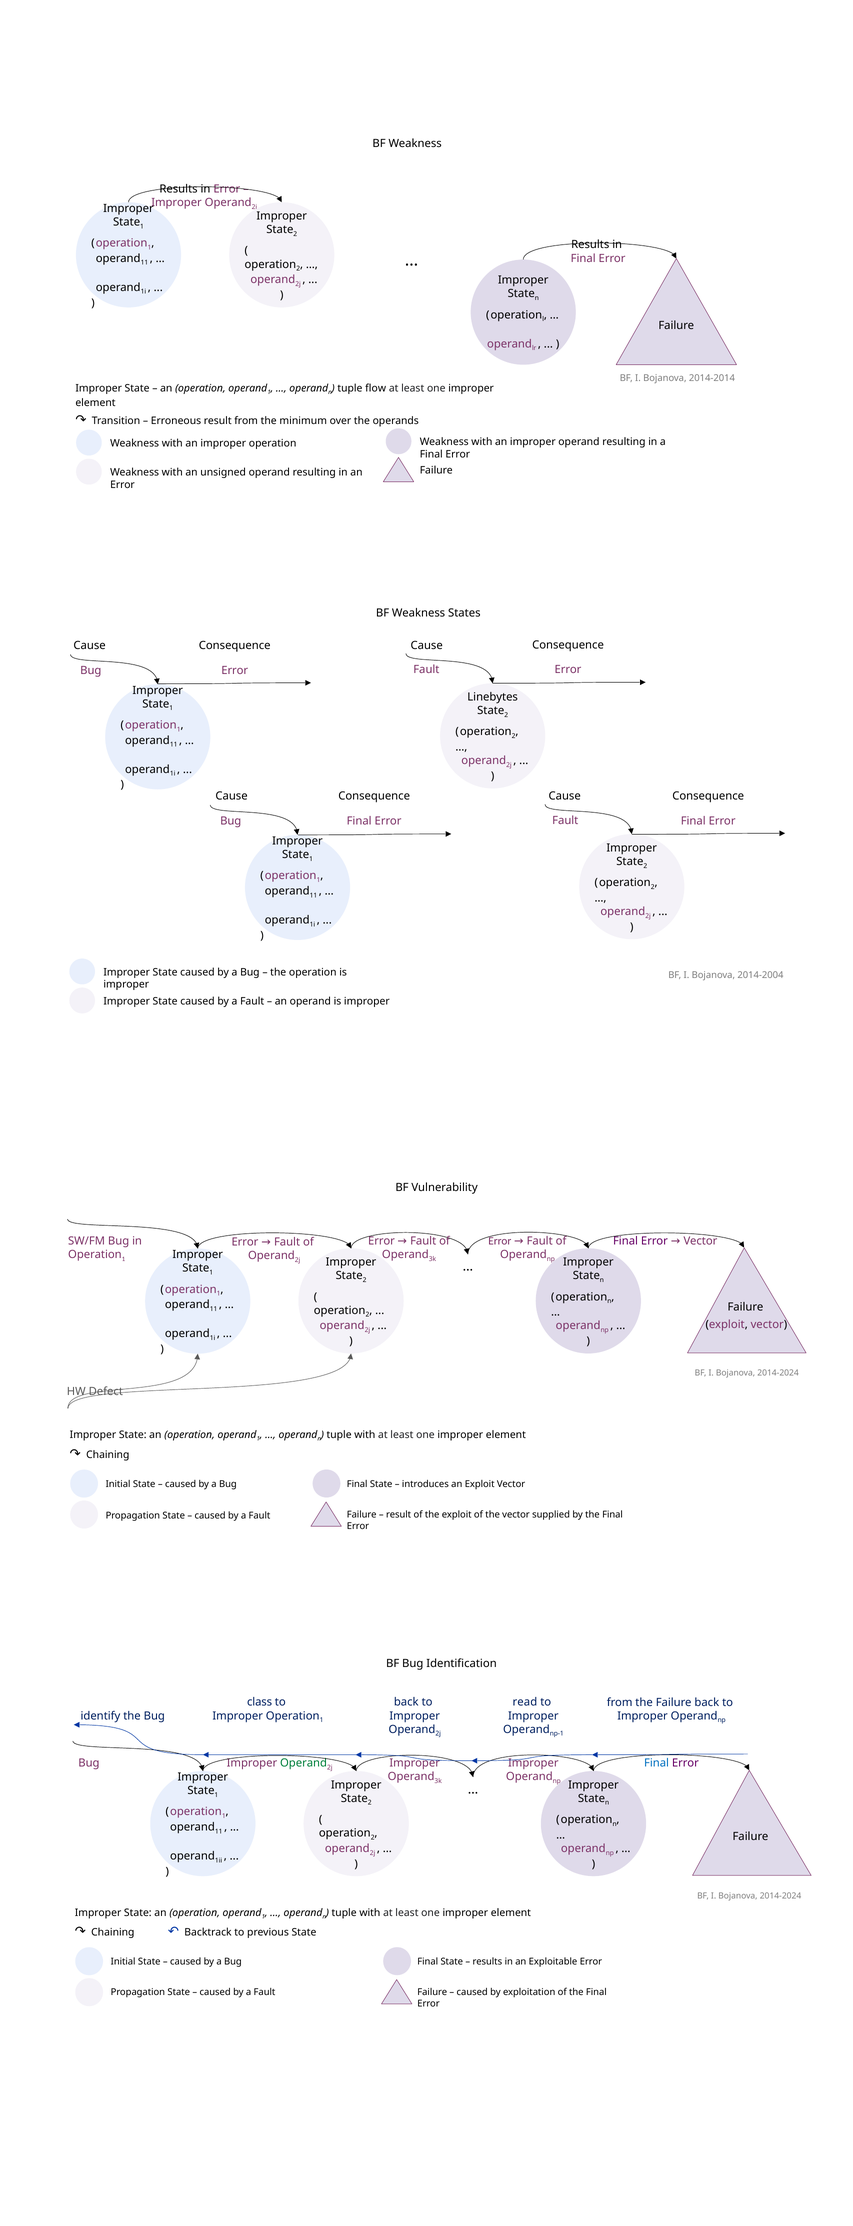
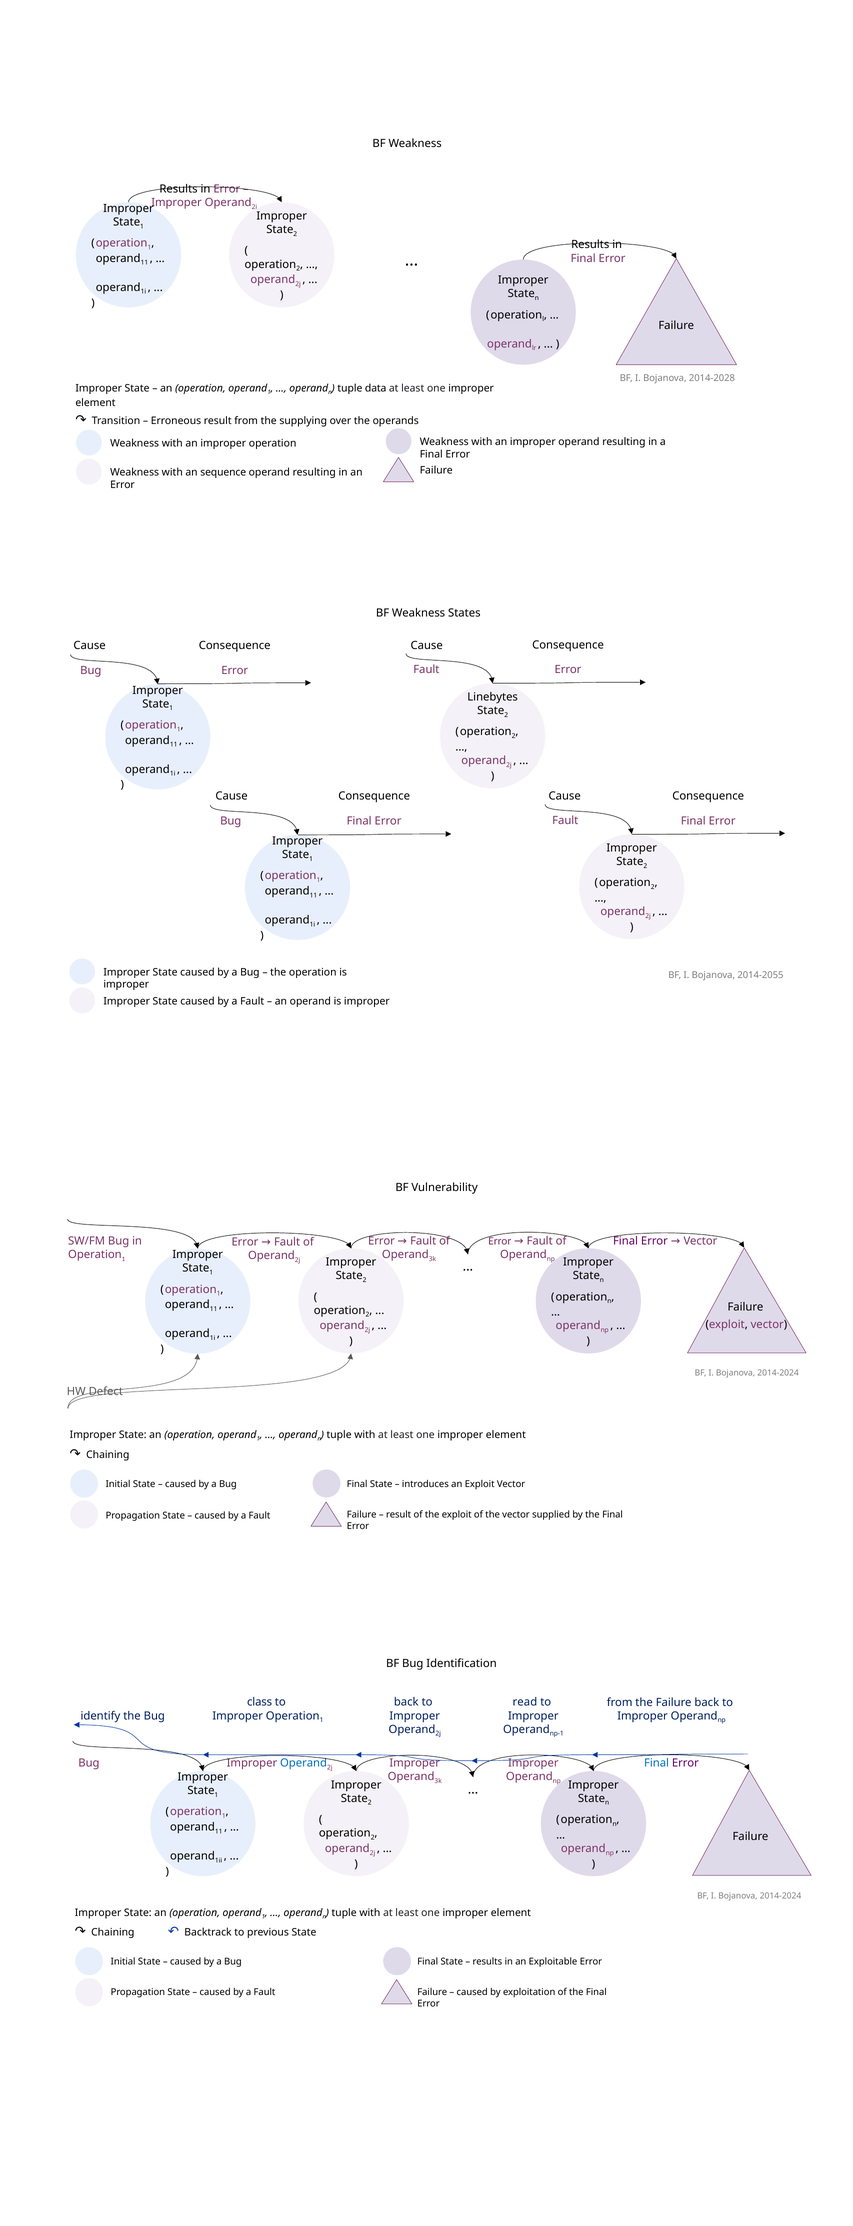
2014-2014: 2014-2014 -> 2014-2028
flow: flow -> data
minimum: minimum -> supplying
unsigned: unsigned -> sequence
2014-2004: 2014-2004 -> 2014-2055
Operand at (304, 1763) colour: green -> blue
